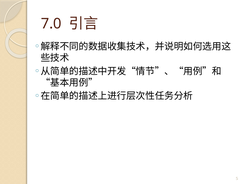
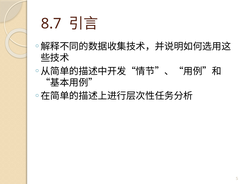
7.0: 7.0 -> 8.7
